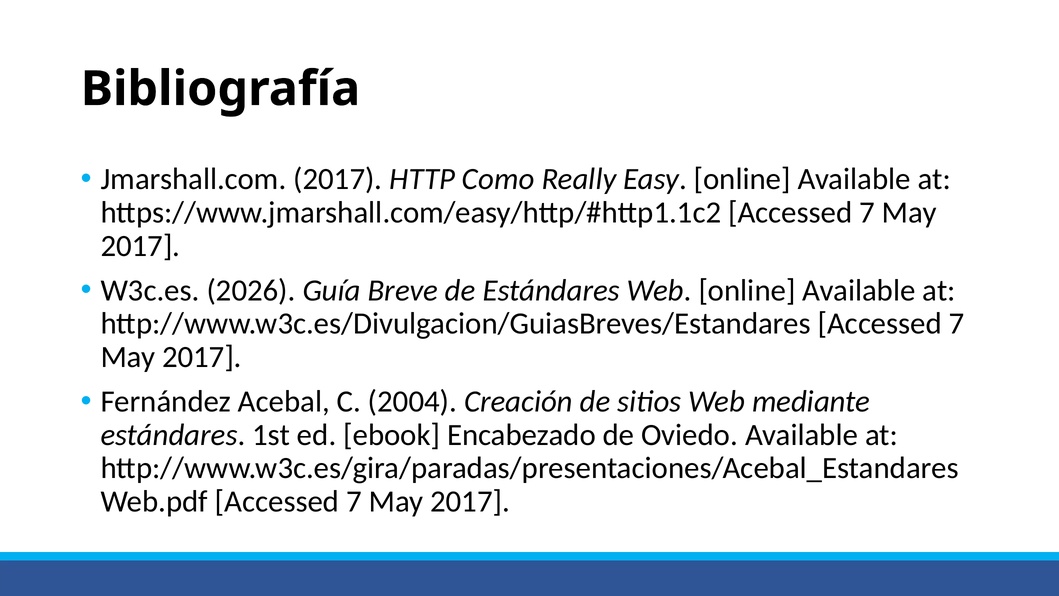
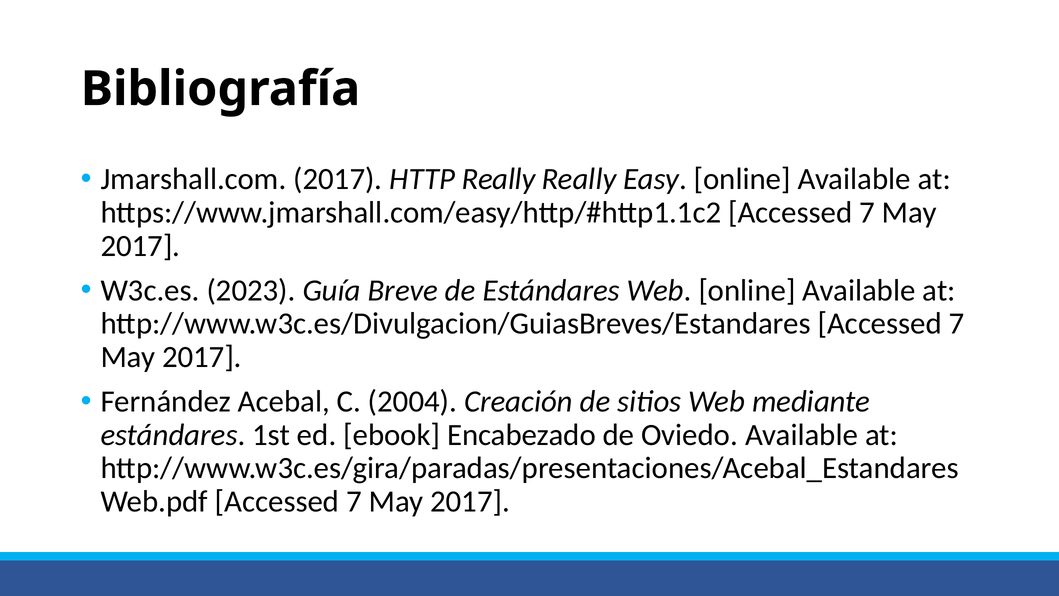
HTTP Como: Como -> Really
2026: 2026 -> 2023
